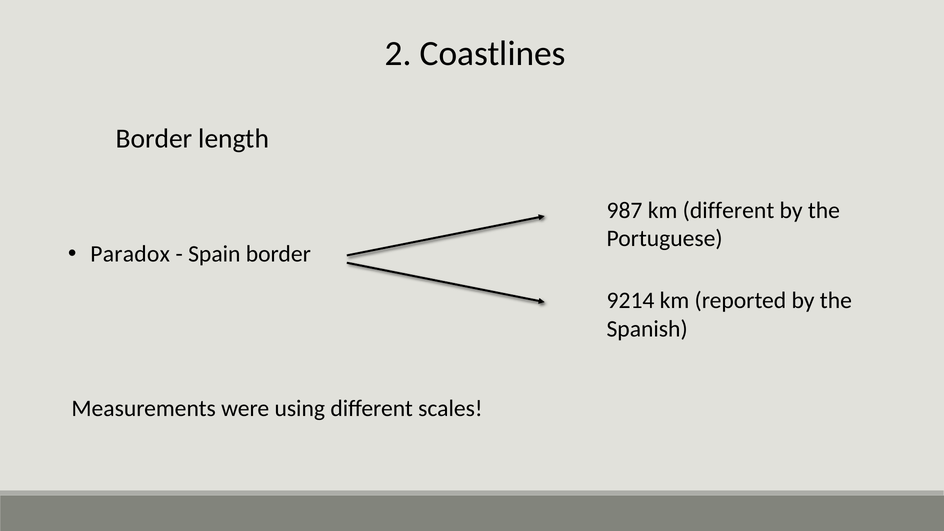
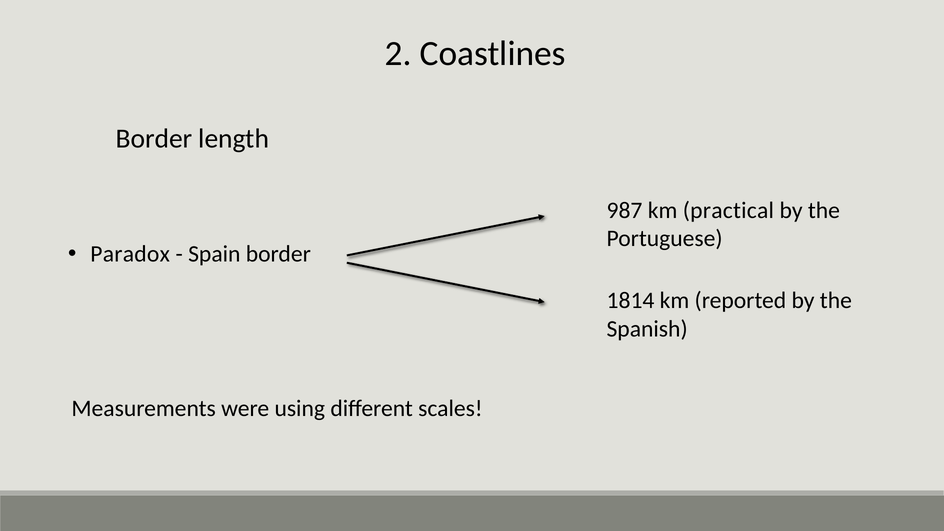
km different: different -> practical
9214: 9214 -> 1814
